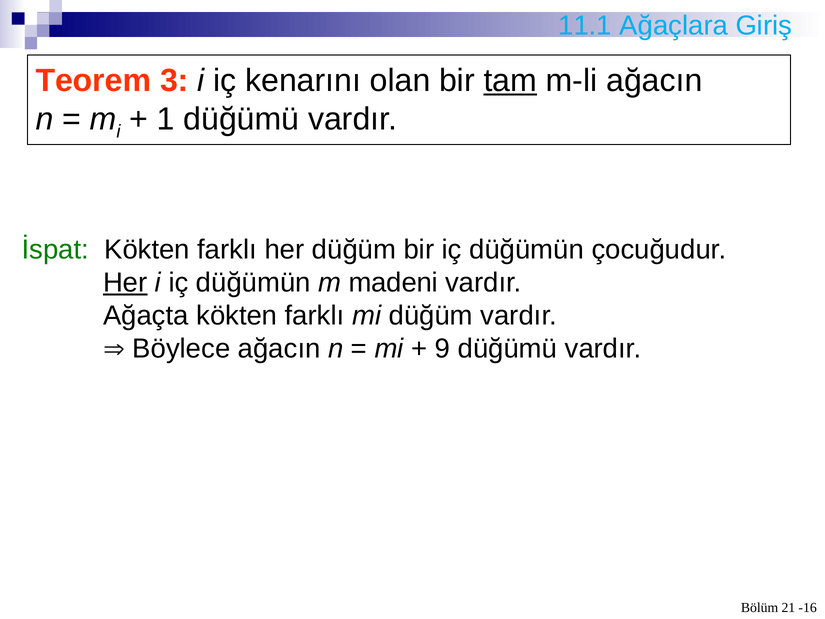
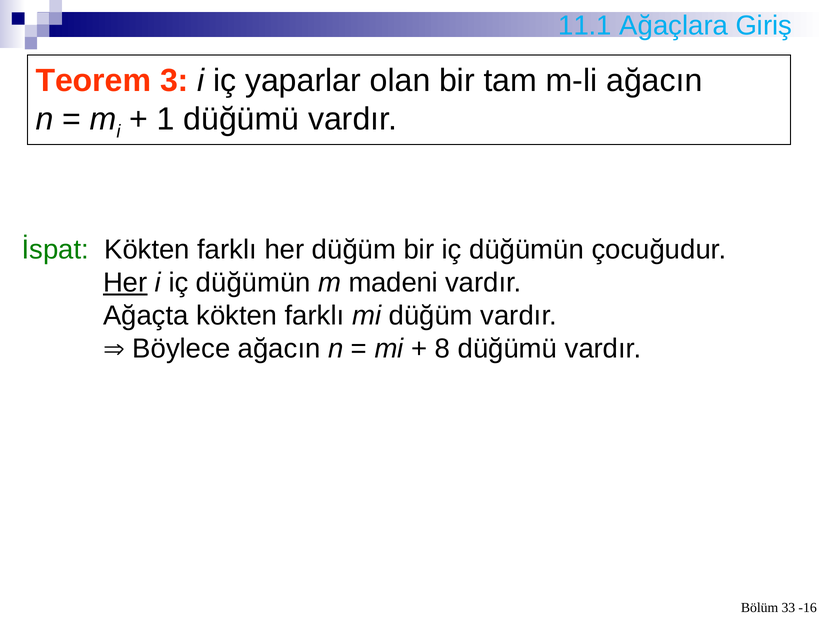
kenarını: kenarını -> yaparlar
tam underline: present -> none
9: 9 -> 8
21: 21 -> 33
